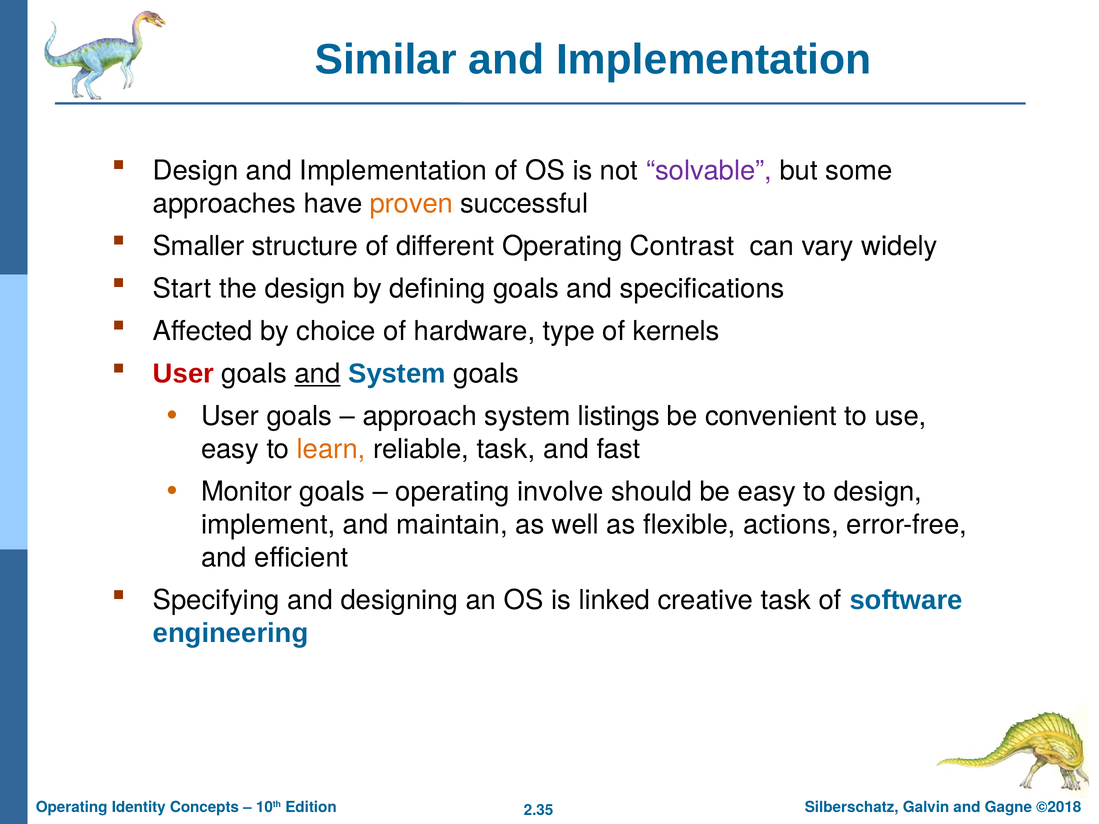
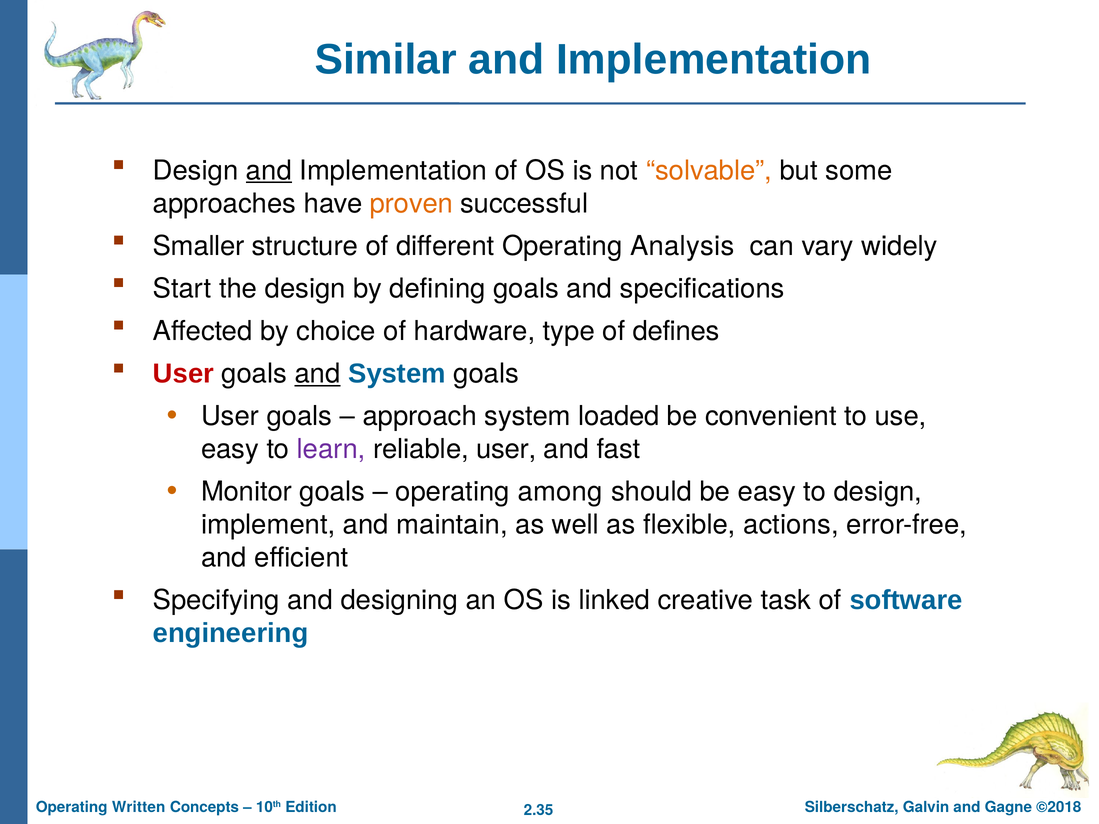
and at (269, 171) underline: none -> present
solvable colour: purple -> orange
Contrast: Contrast -> Analysis
kernels: kernels -> defines
listings: listings -> loaded
learn colour: orange -> purple
reliable task: task -> user
involve: involve -> among
Identity: Identity -> Written
